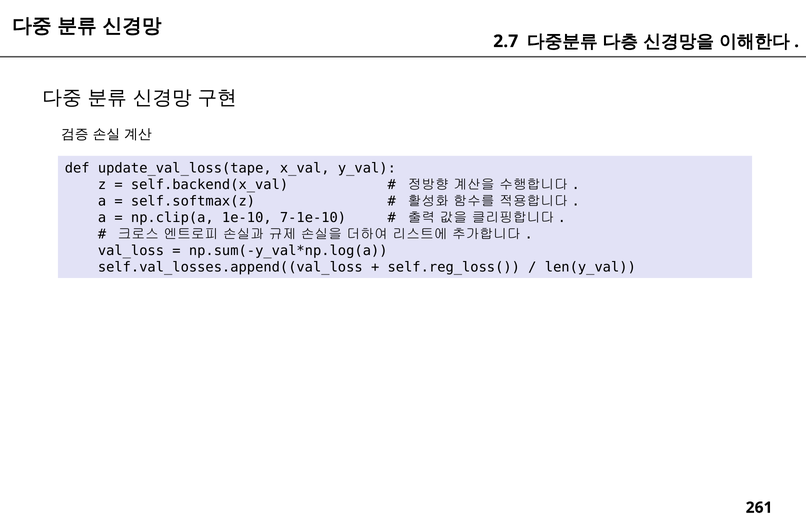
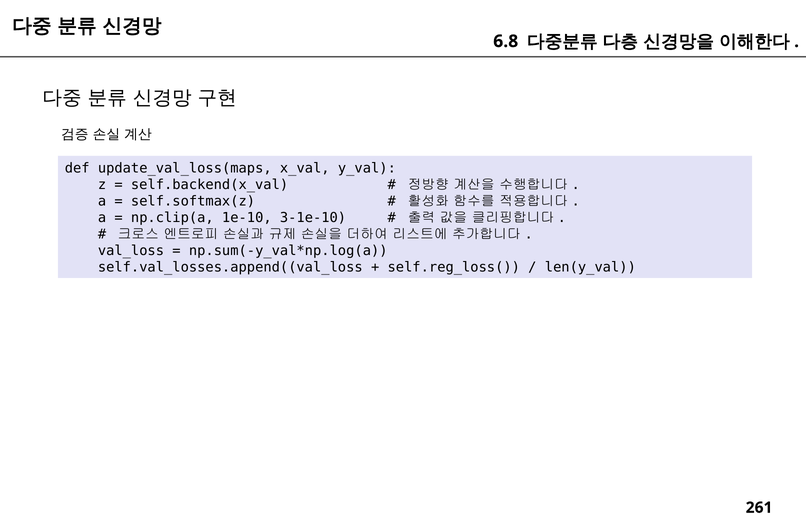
2.7: 2.7 -> 6.8
update_val_loss(tape: update_val_loss(tape -> update_val_loss(maps
7-1e-10: 7-1e-10 -> 3-1e-10
